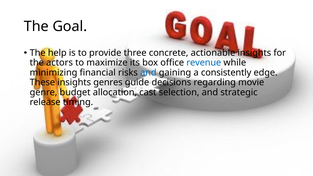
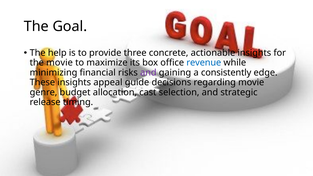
the actors: actors -> movie
and at (148, 73) colour: blue -> purple
genres: genres -> appeal
